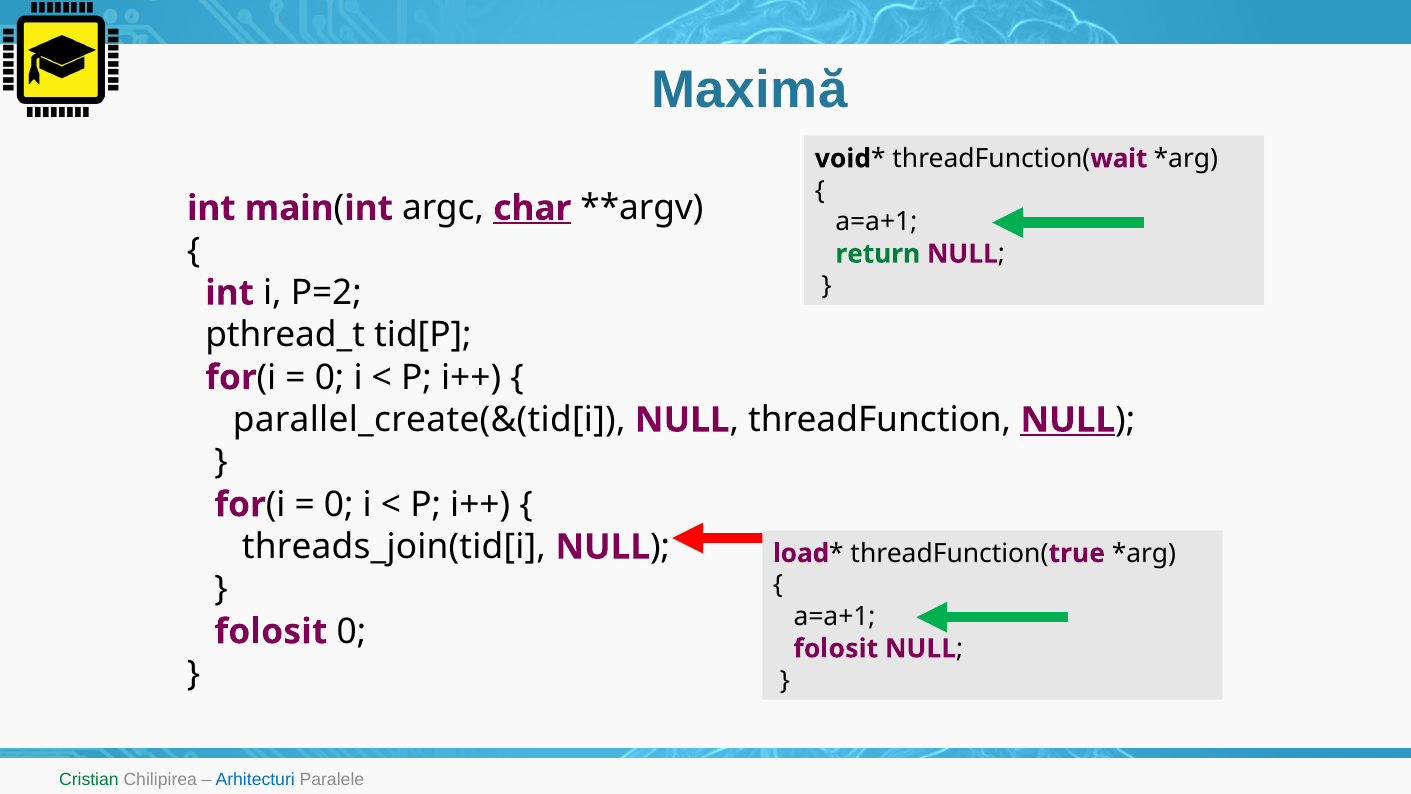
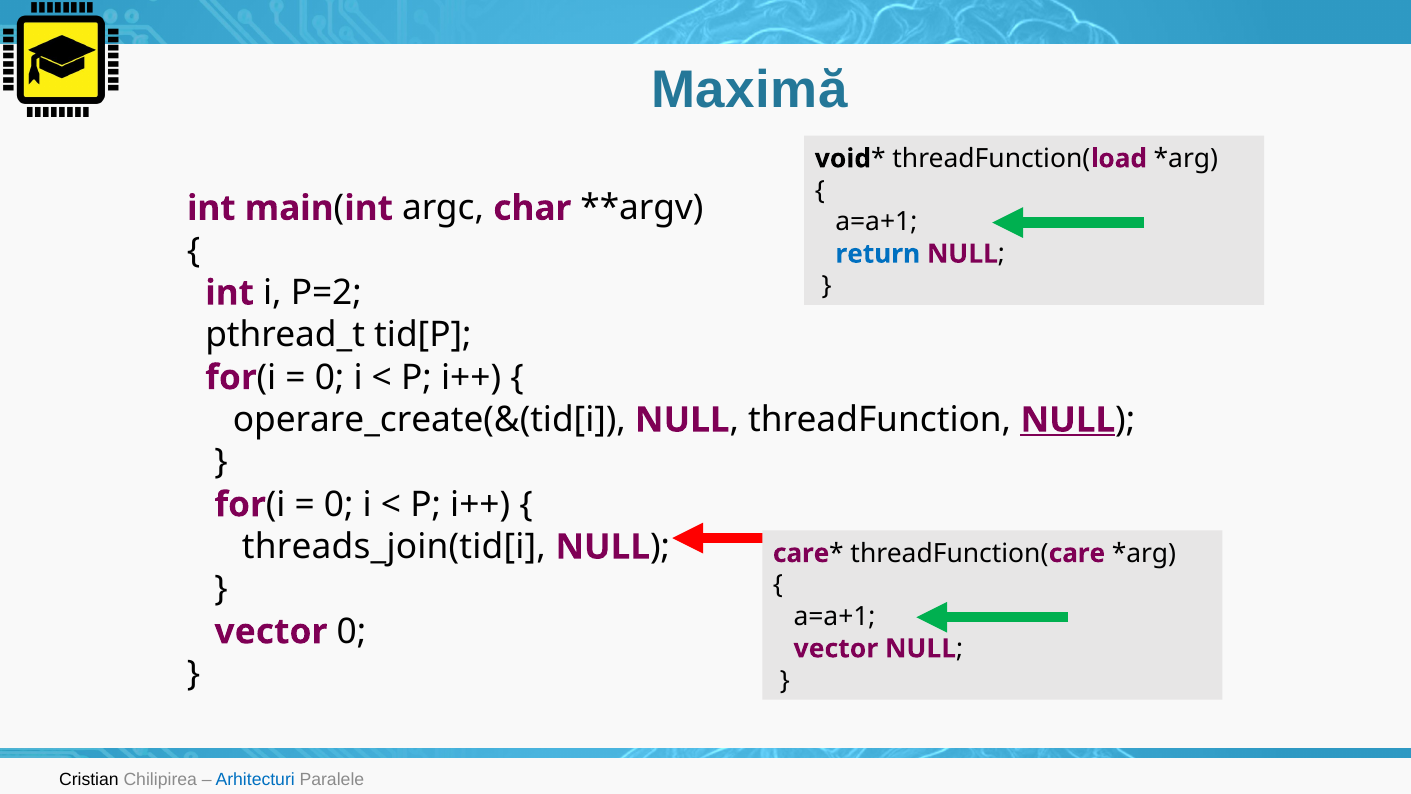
wait: wait -> load
char underline: present -> none
return colour: green -> blue
parallel_create(&(tid[i: parallel_create(&(tid[i -> operare_create(&(tid[i
load at (801, 553): load -> care
true at (1077, 553): true -> care
folosit at (271, 631): folosit -> vector
folosit at (836, 648): folosit -> vector
Cristian colour: green -> black
